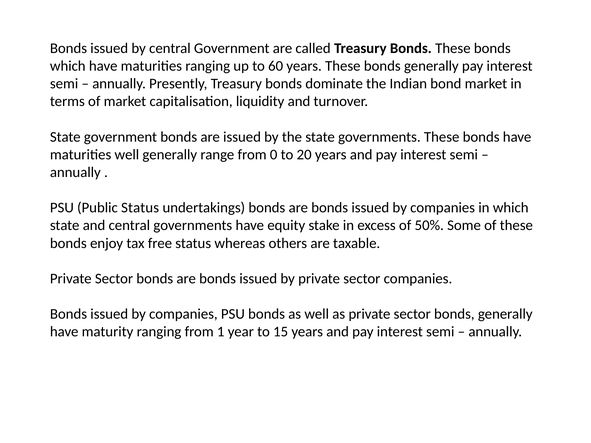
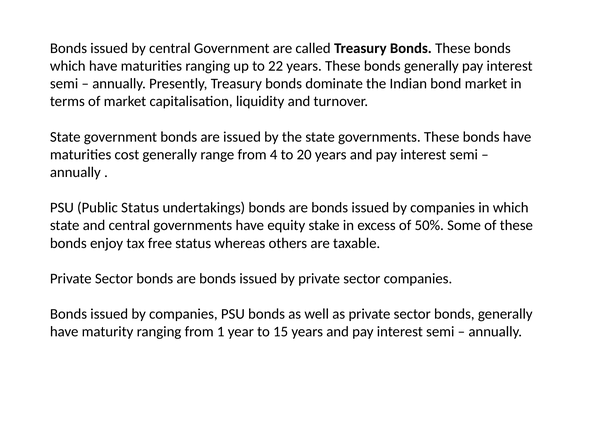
60: 60 -> 22
maturities well: well -> cost
0: 0 -> 4
